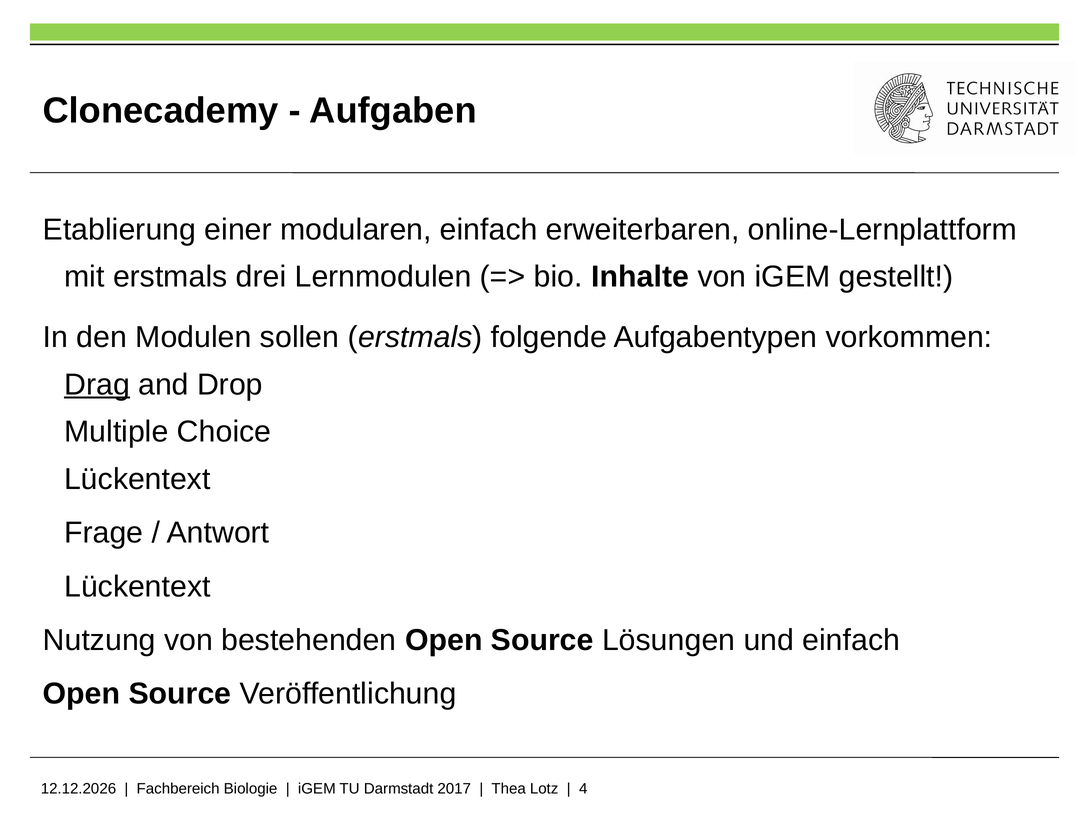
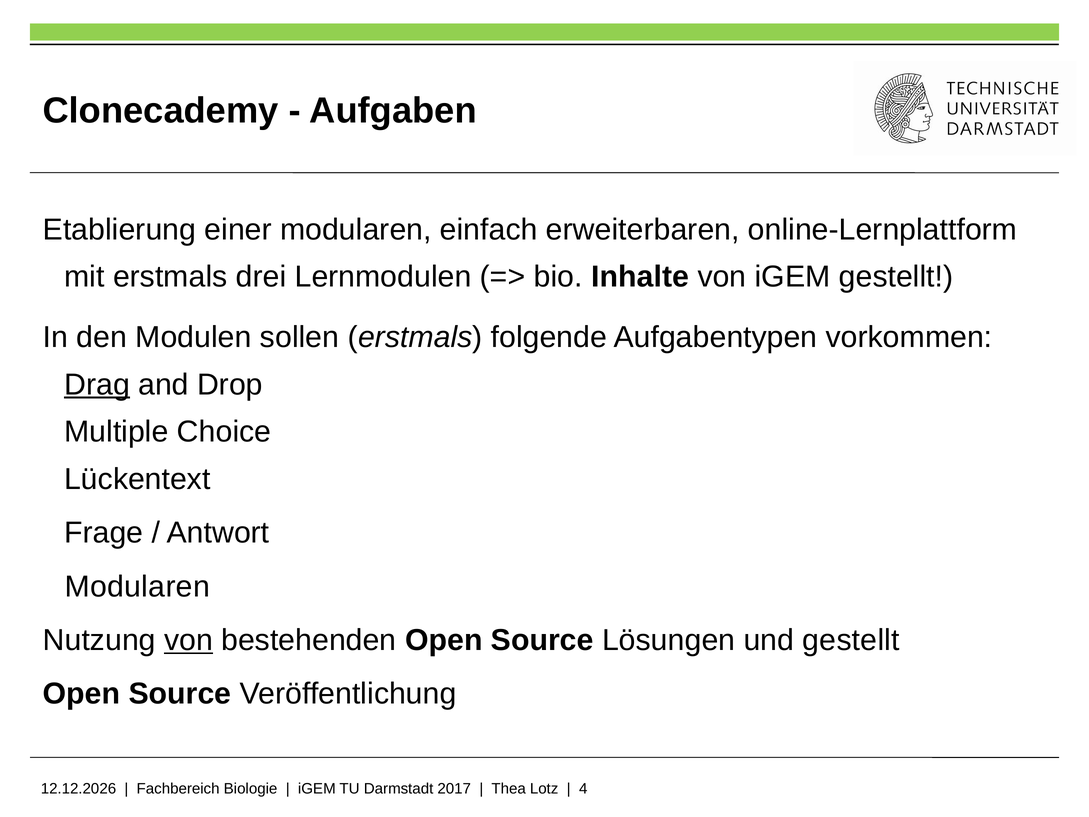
Lückentext at (137, 586): Lückentext -> Modularen
von at (188, 640) underline: none -> present
und einfach: einfach -> gestellt
